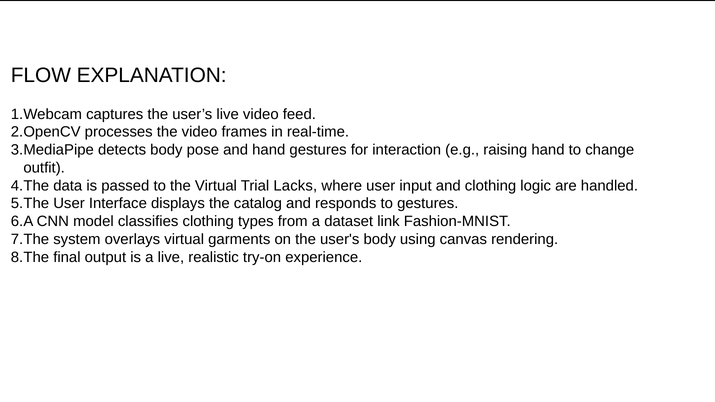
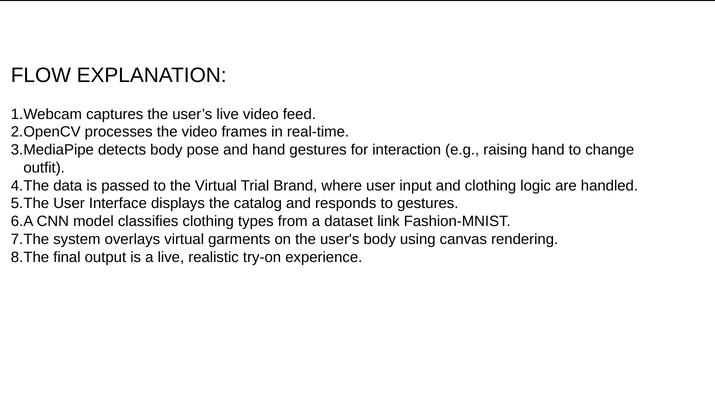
Lacks: Lacks -> Brand
